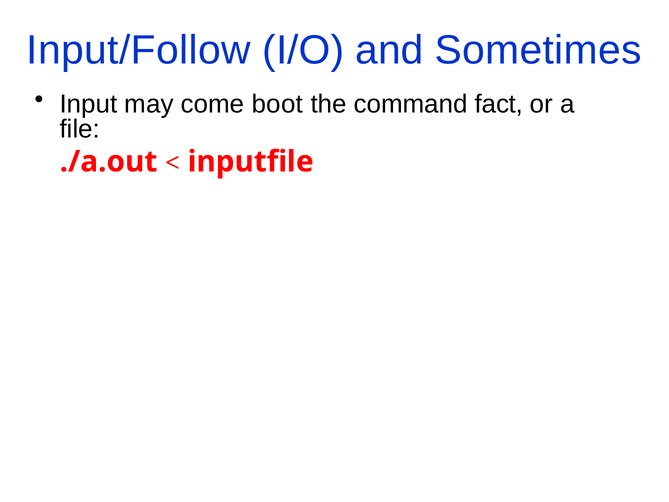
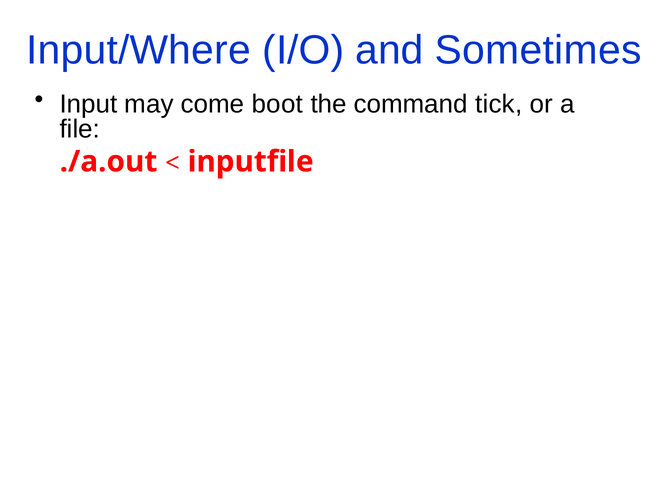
Input/Follow: Input/Follow -> Input/Where
fact: fact -> tick
